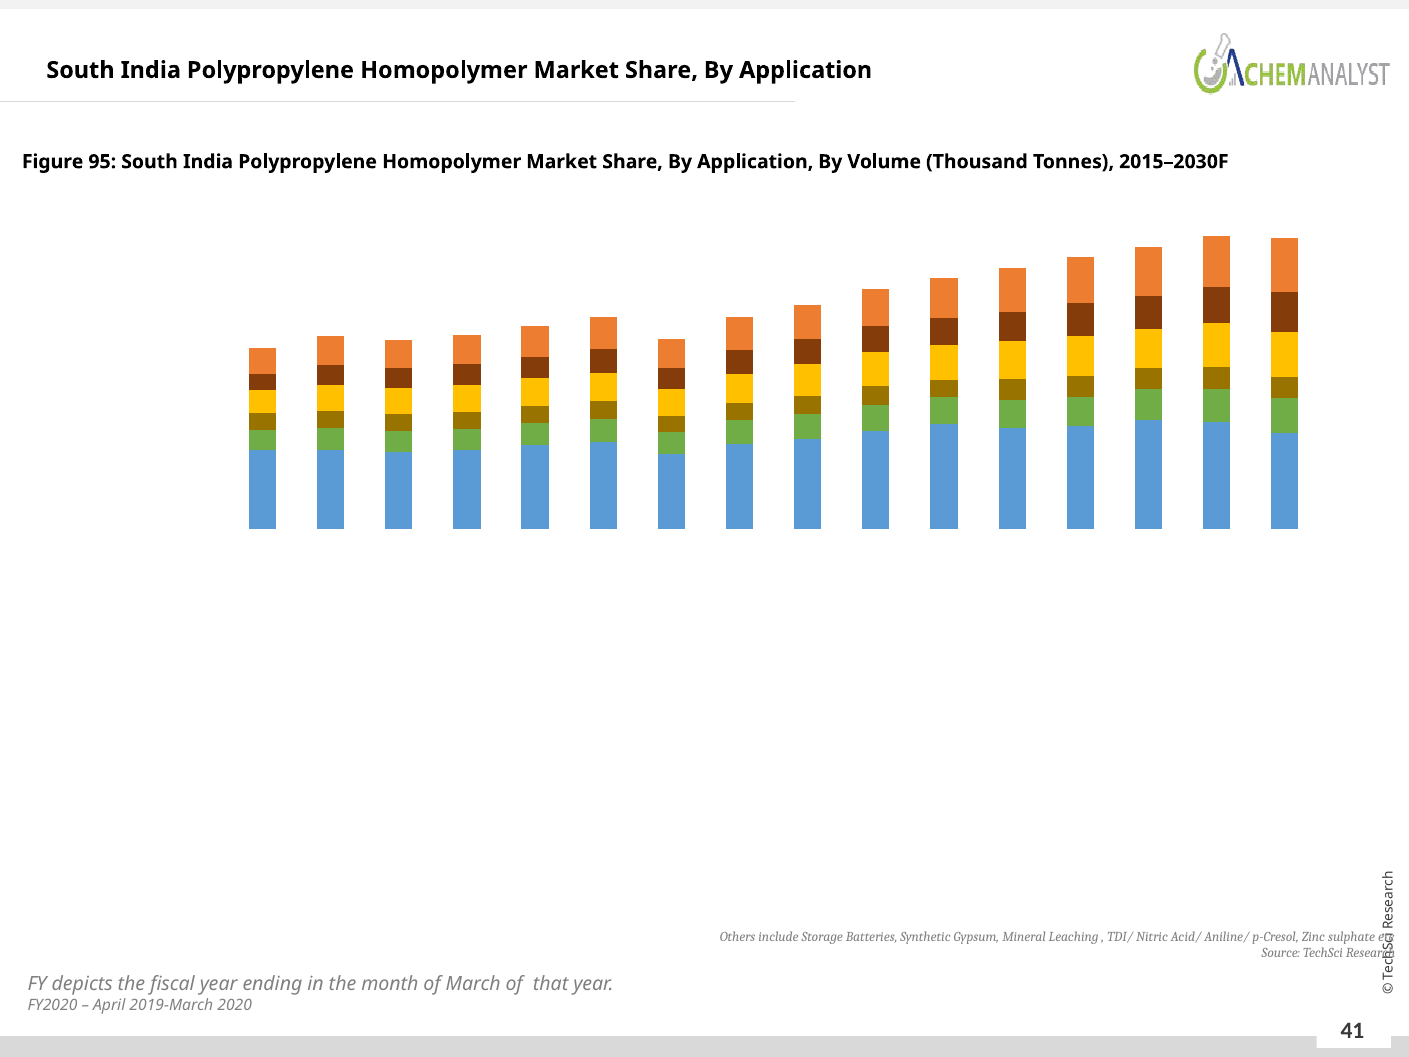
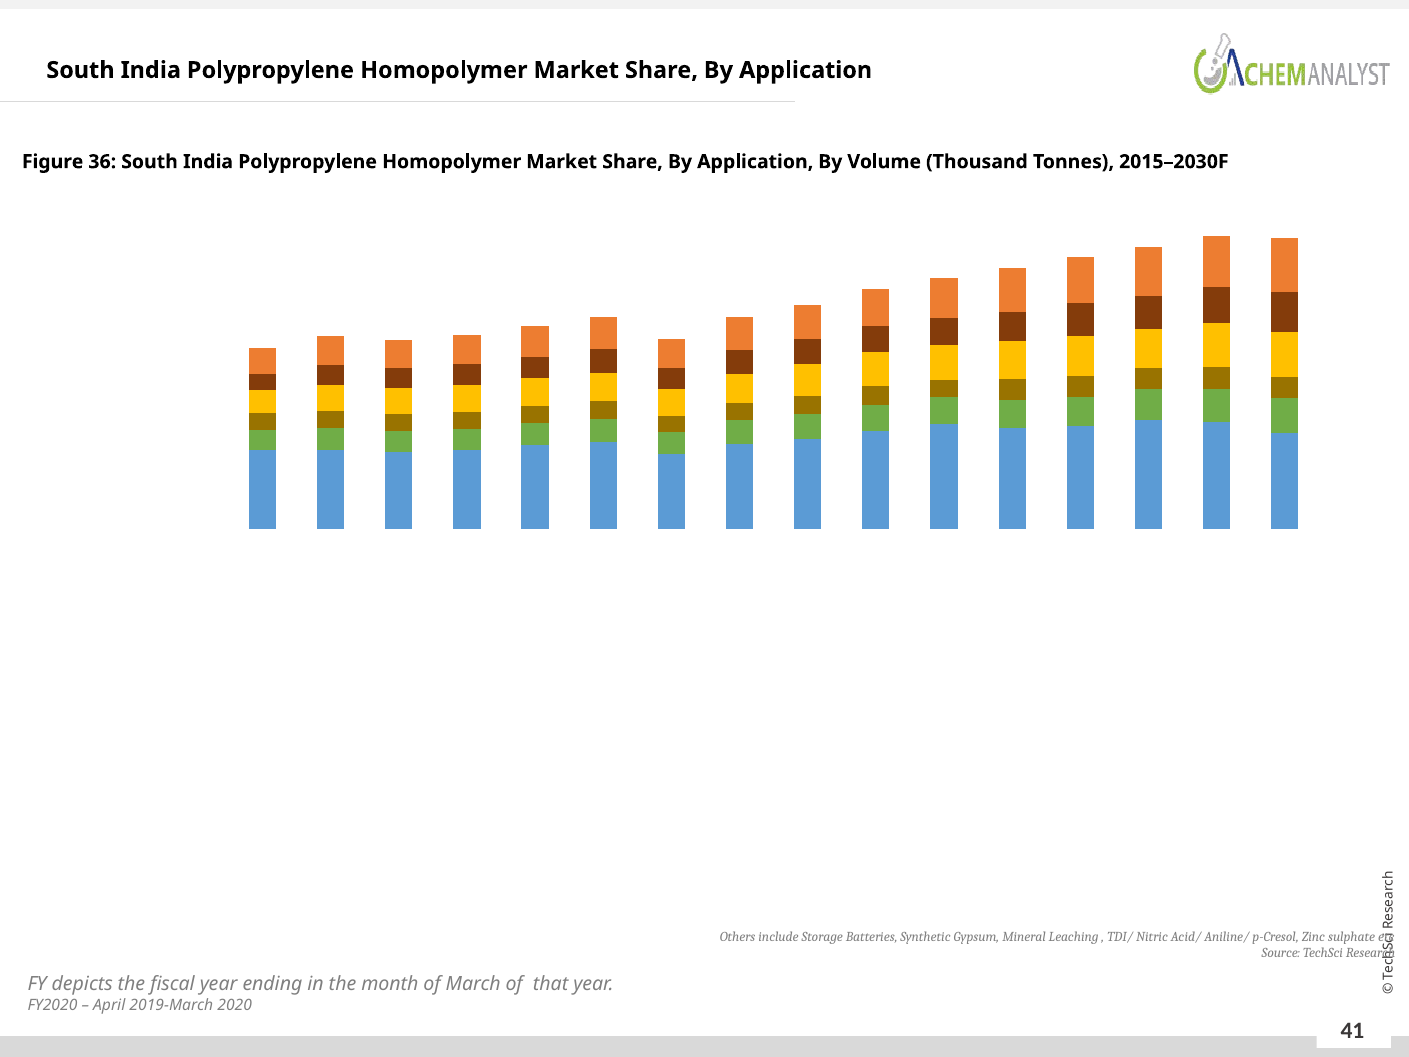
95: 95 -> 36
